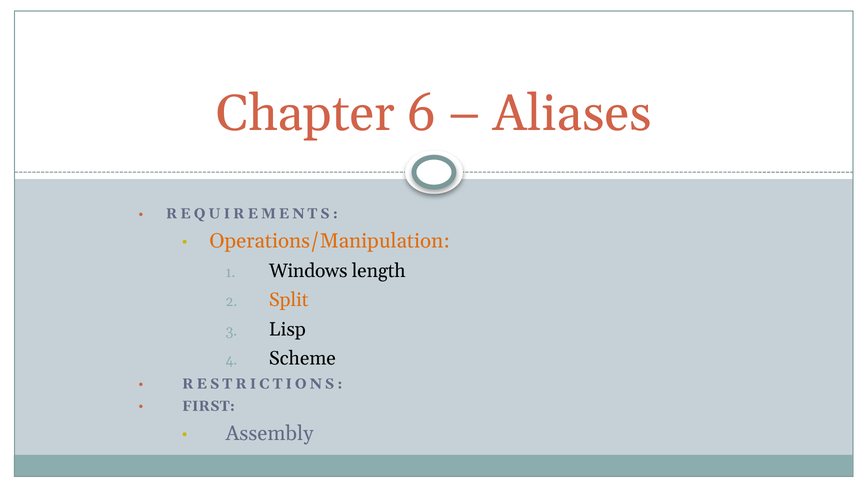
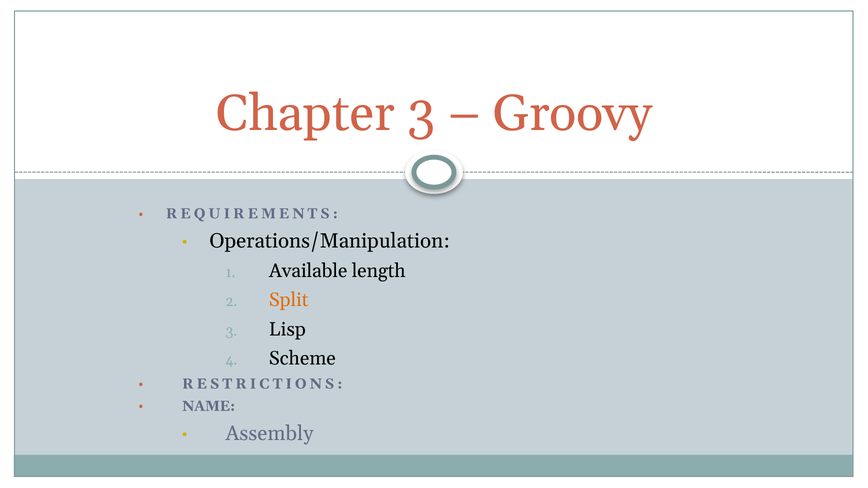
Chapter 6: 6 -> 3
Aliases: Aliases -> Groovy
Operations/Manipulation colour: orange -> black
Windows: Windows -> Available
FIRST: FIRST -> NAME
